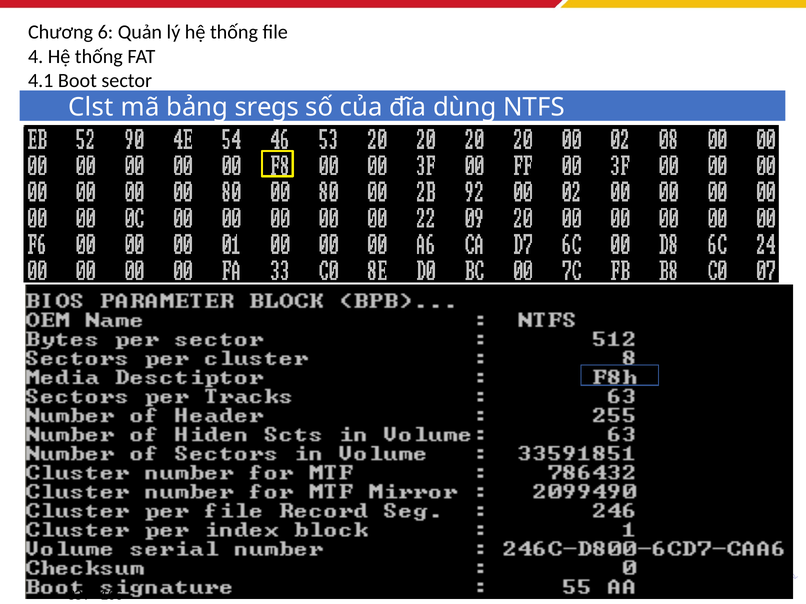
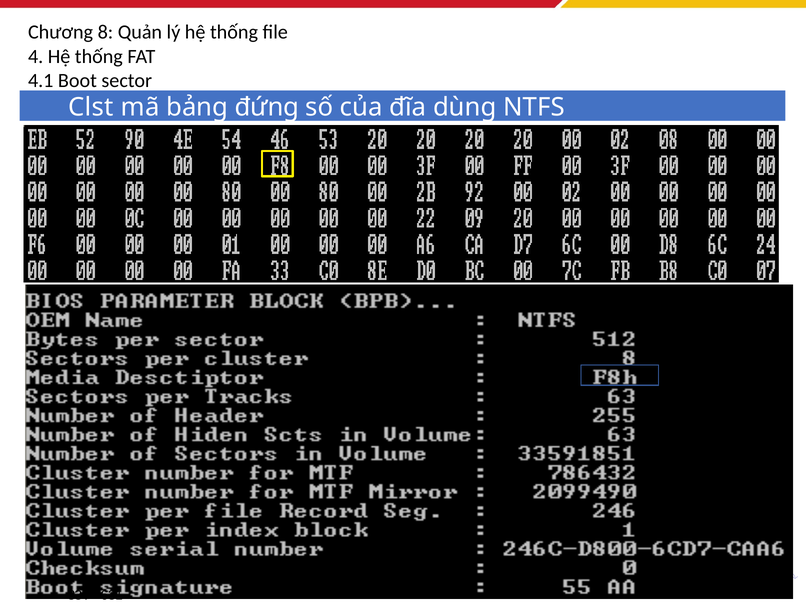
6: 6 -> 8
sregs: sregs -> đứng
106: 106 -> 631
